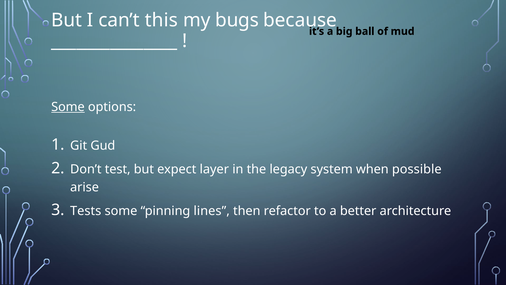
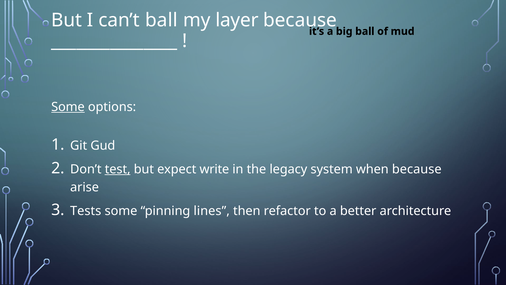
can’t this: this -> ball
bugs: bugs -> layer
test underline: none -> present
layer: layer -> write
when possible: possible -> because
